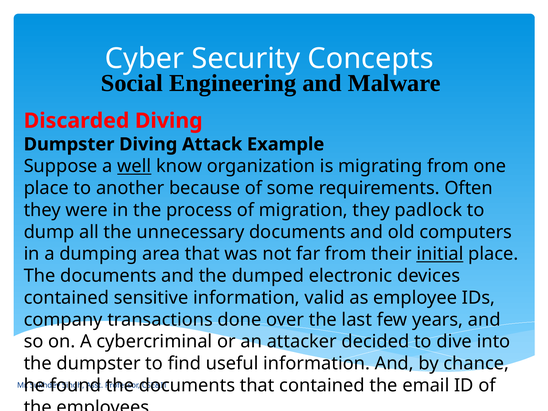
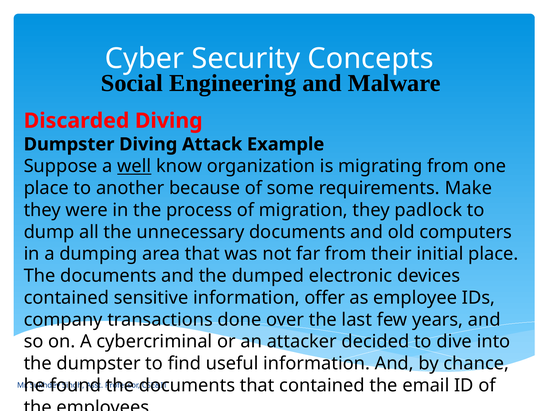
Often: Often -> Make
initial underline: present -> none
valid: valid -> offer
